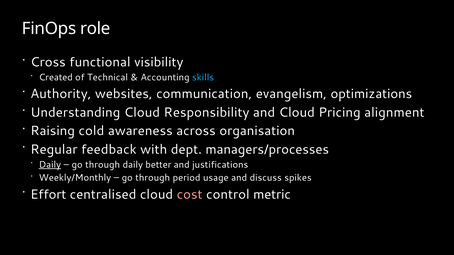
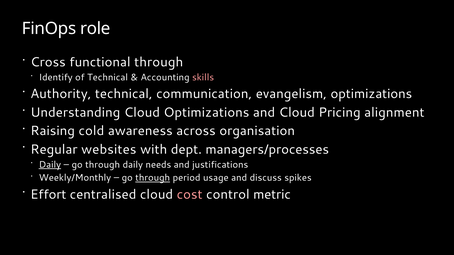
functional visibility: visibility -> through
Created: Created -> Identify
skills colour: light blue -> pink
Authority websites: websites -> technical
Cloud Responsibility: Responsibility -> Optimizations
feedback: feedback -> websites
better: better -> needs
through at (153, 178) underline: none -> present
